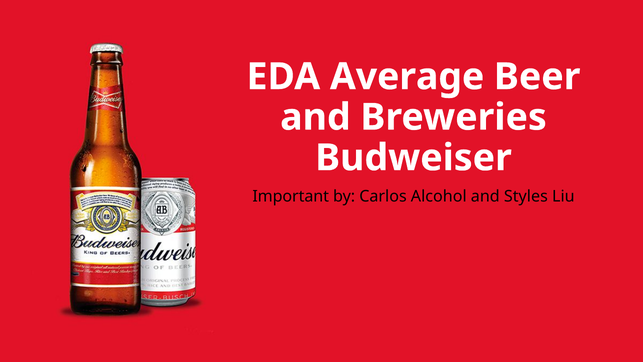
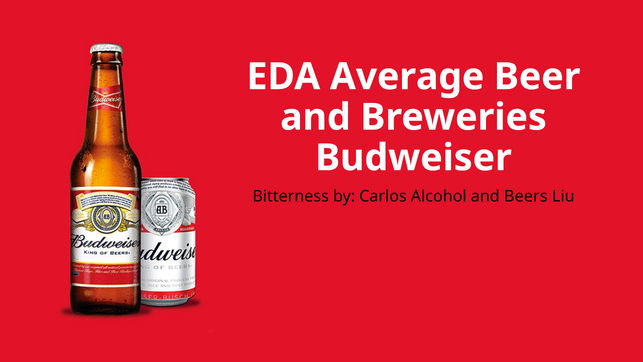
Important: Important -> Bitterness
Styles: Styles -> Beers
